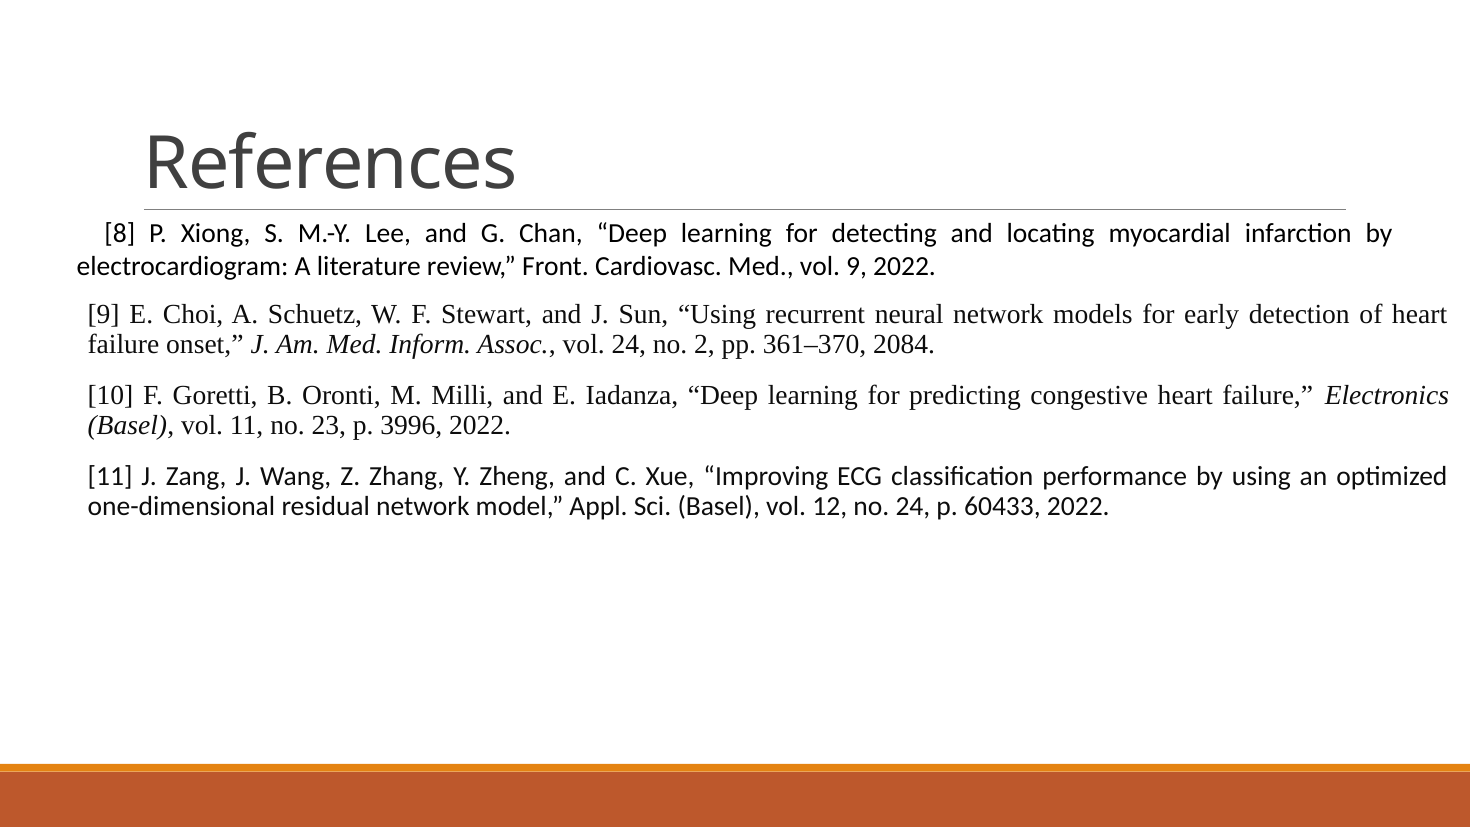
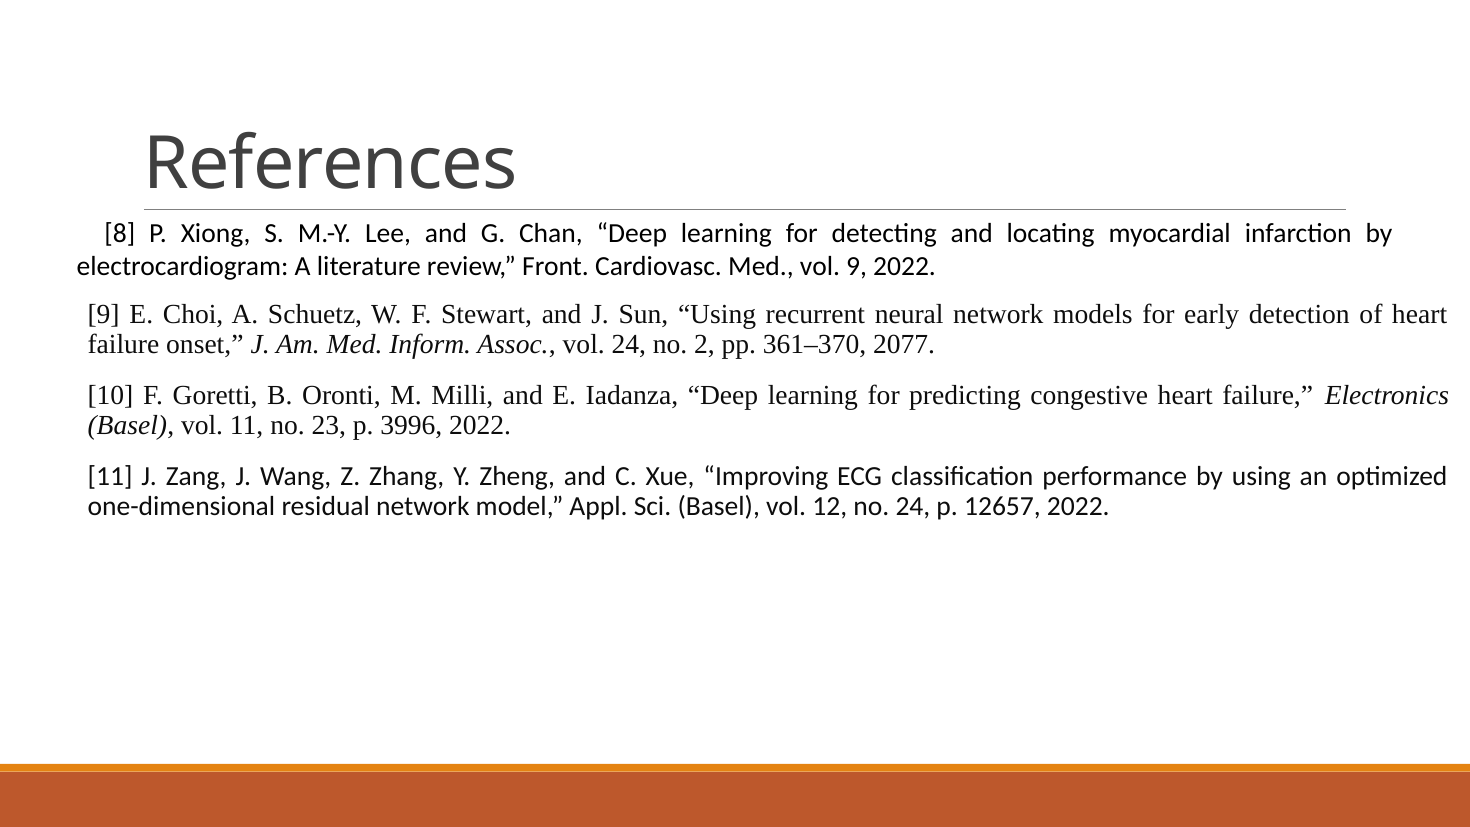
2084: 2084 -> 2077
60433: 60433 -> 12657
